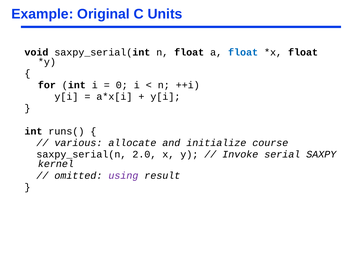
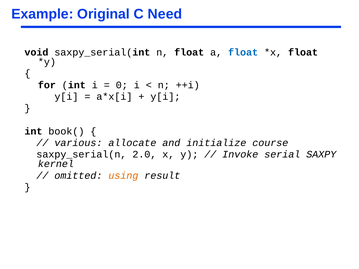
Units: Units -> Need
runs(: runs( -> book(
using colour: purple -> orange
